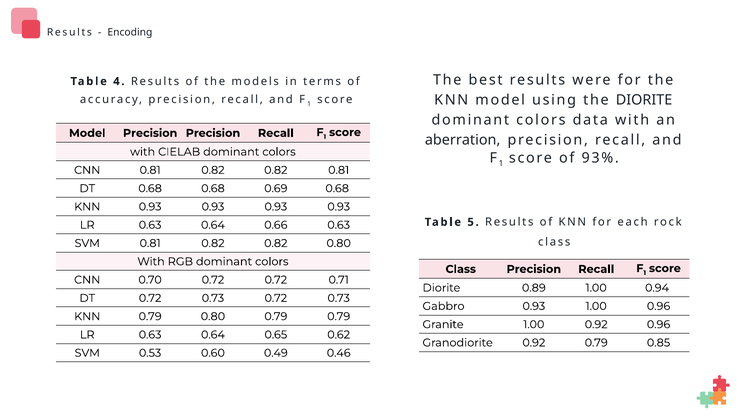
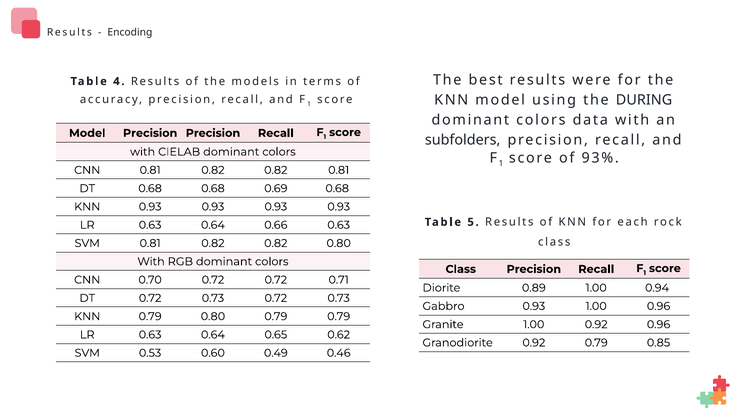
the DIORITE: DIORITE -> DURING
aberration: aberration -> subfolders
